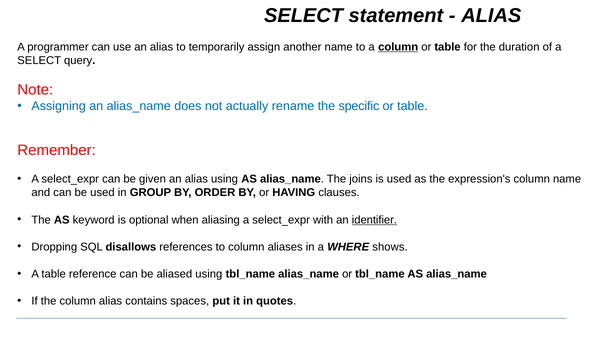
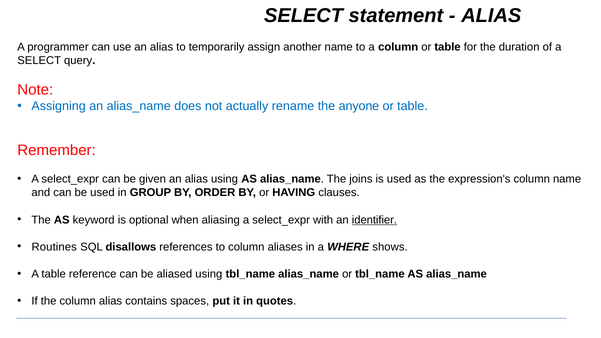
column at (398, 47) underline: present -> none
specific: specific -> anyone
Dropping: Dropping -> Routines
